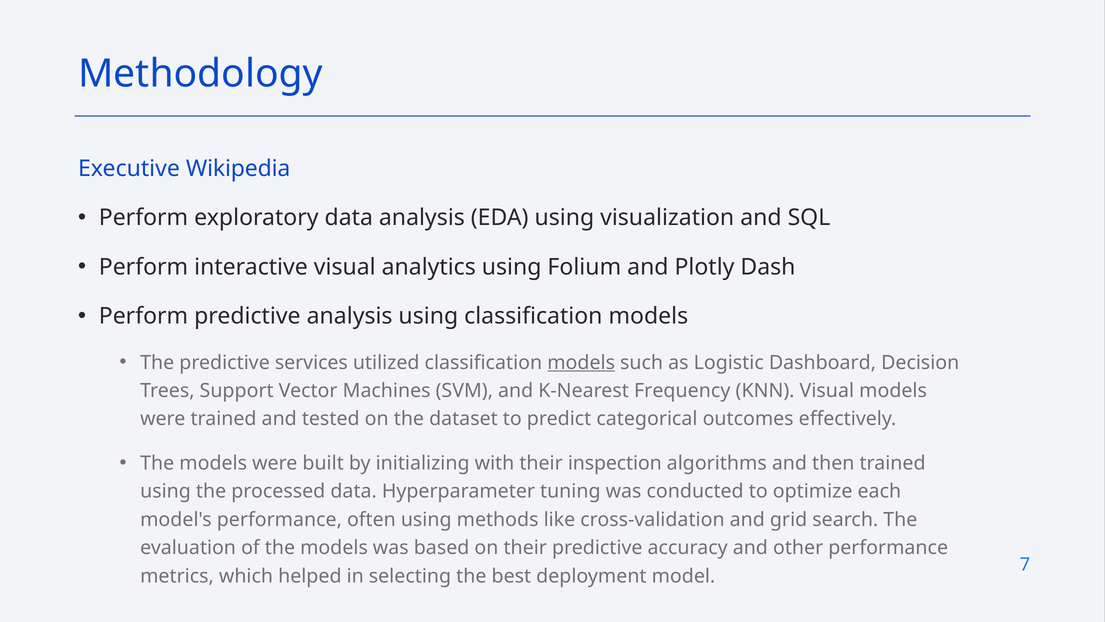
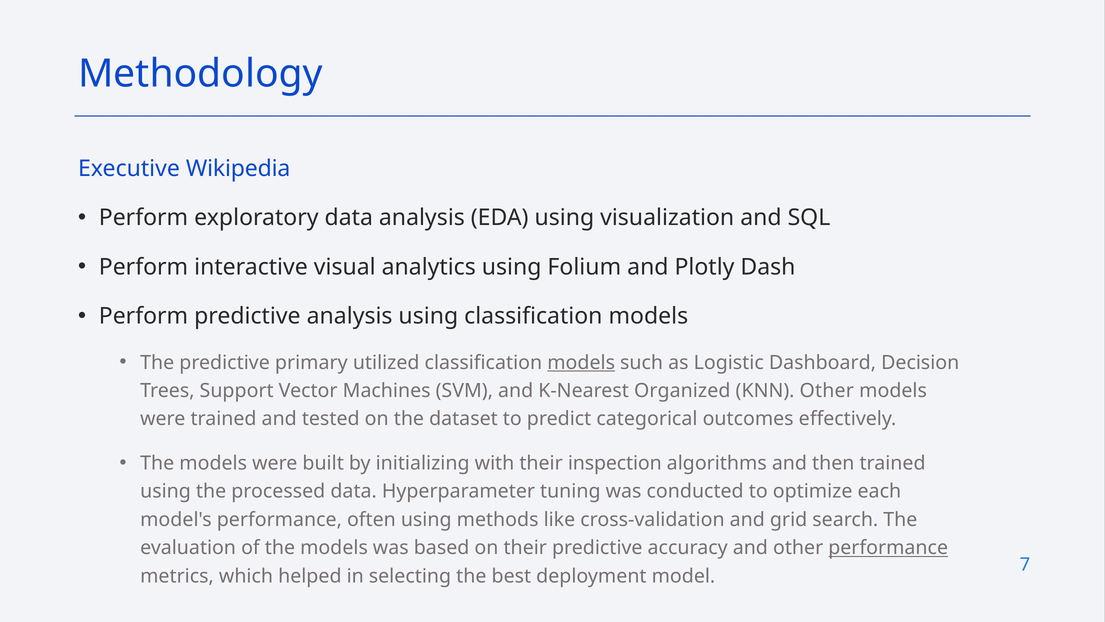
services: services -> primary
Frequency: Frequency -> Organized
KNN Visual: Visual -> Other
performance at (888, 548) underline: none -> present
